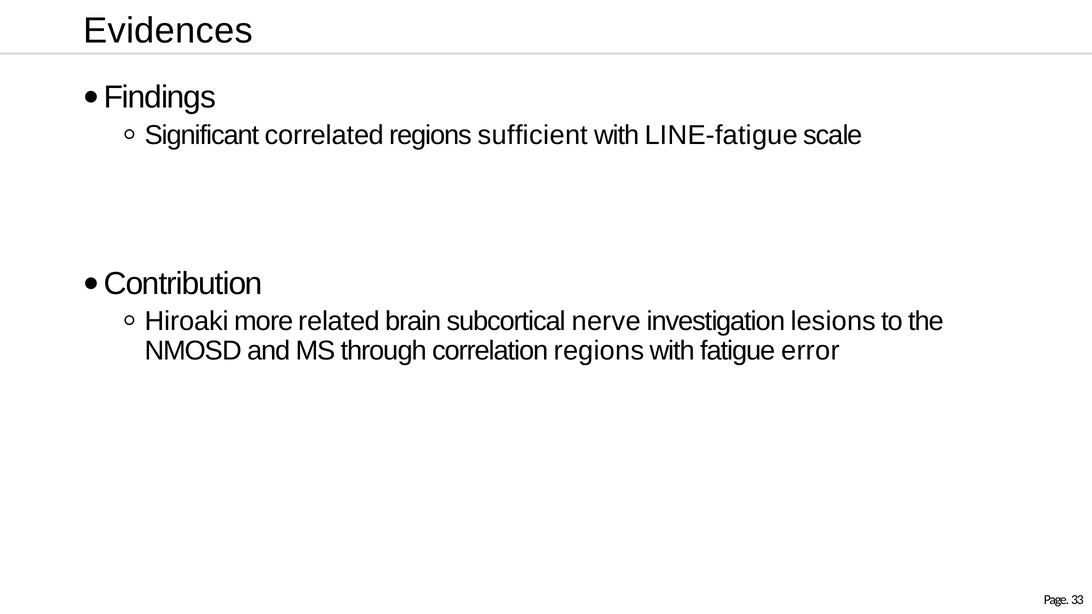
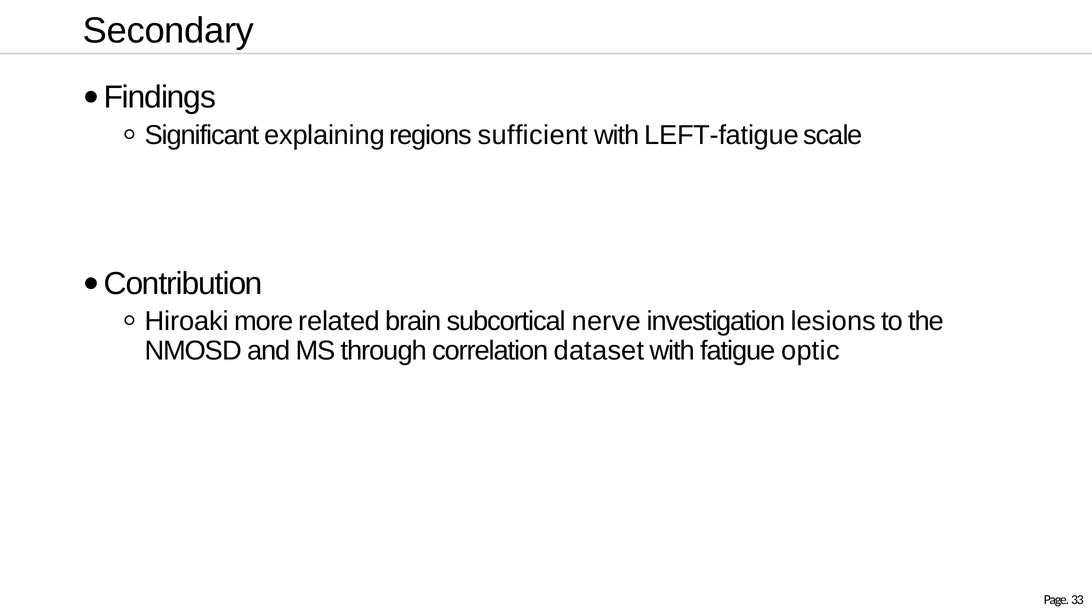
Evidences: Evidences -> Secondary
correlated: correlated -> explaining
LINE-fatigue: LINE-fatigue -> LEFT-fatigue
correlation regions: regions -> dataset
error: error -> optic
